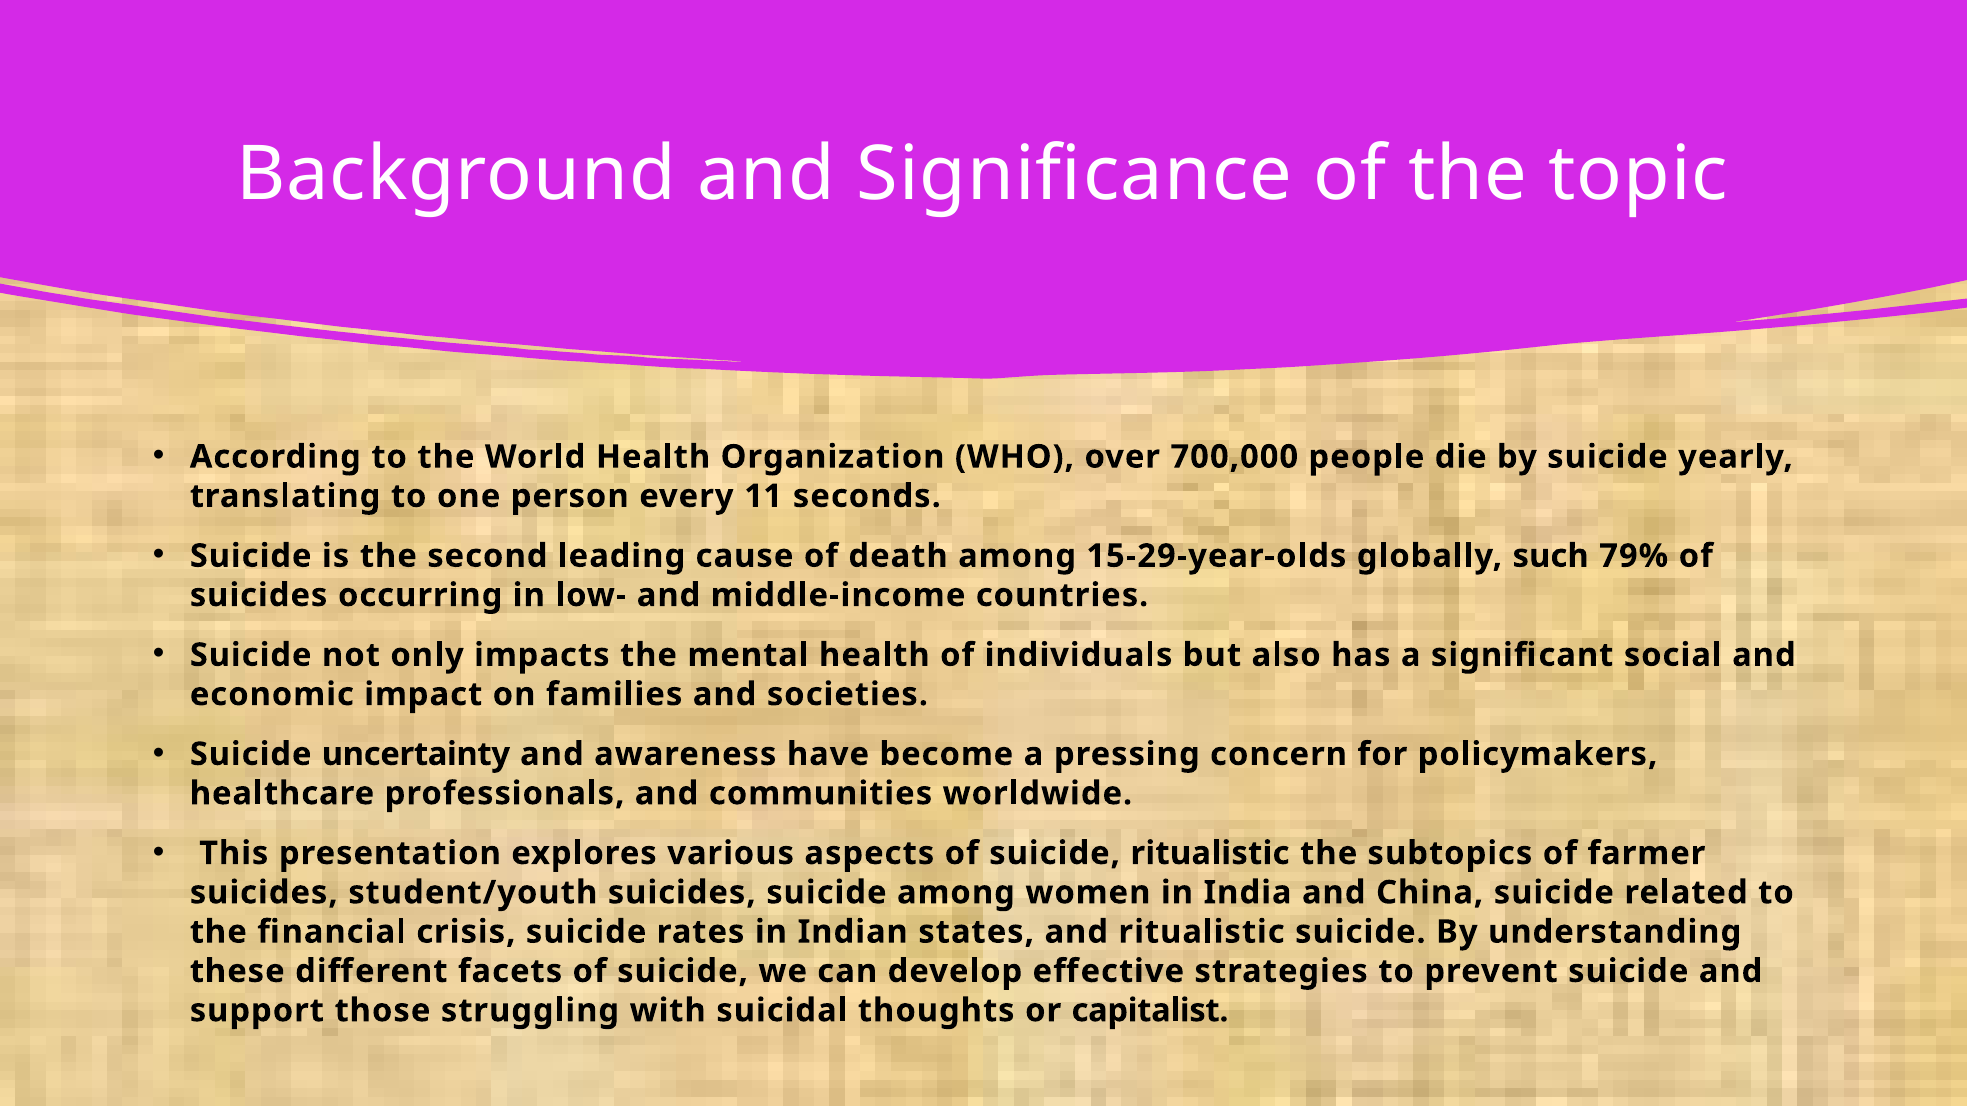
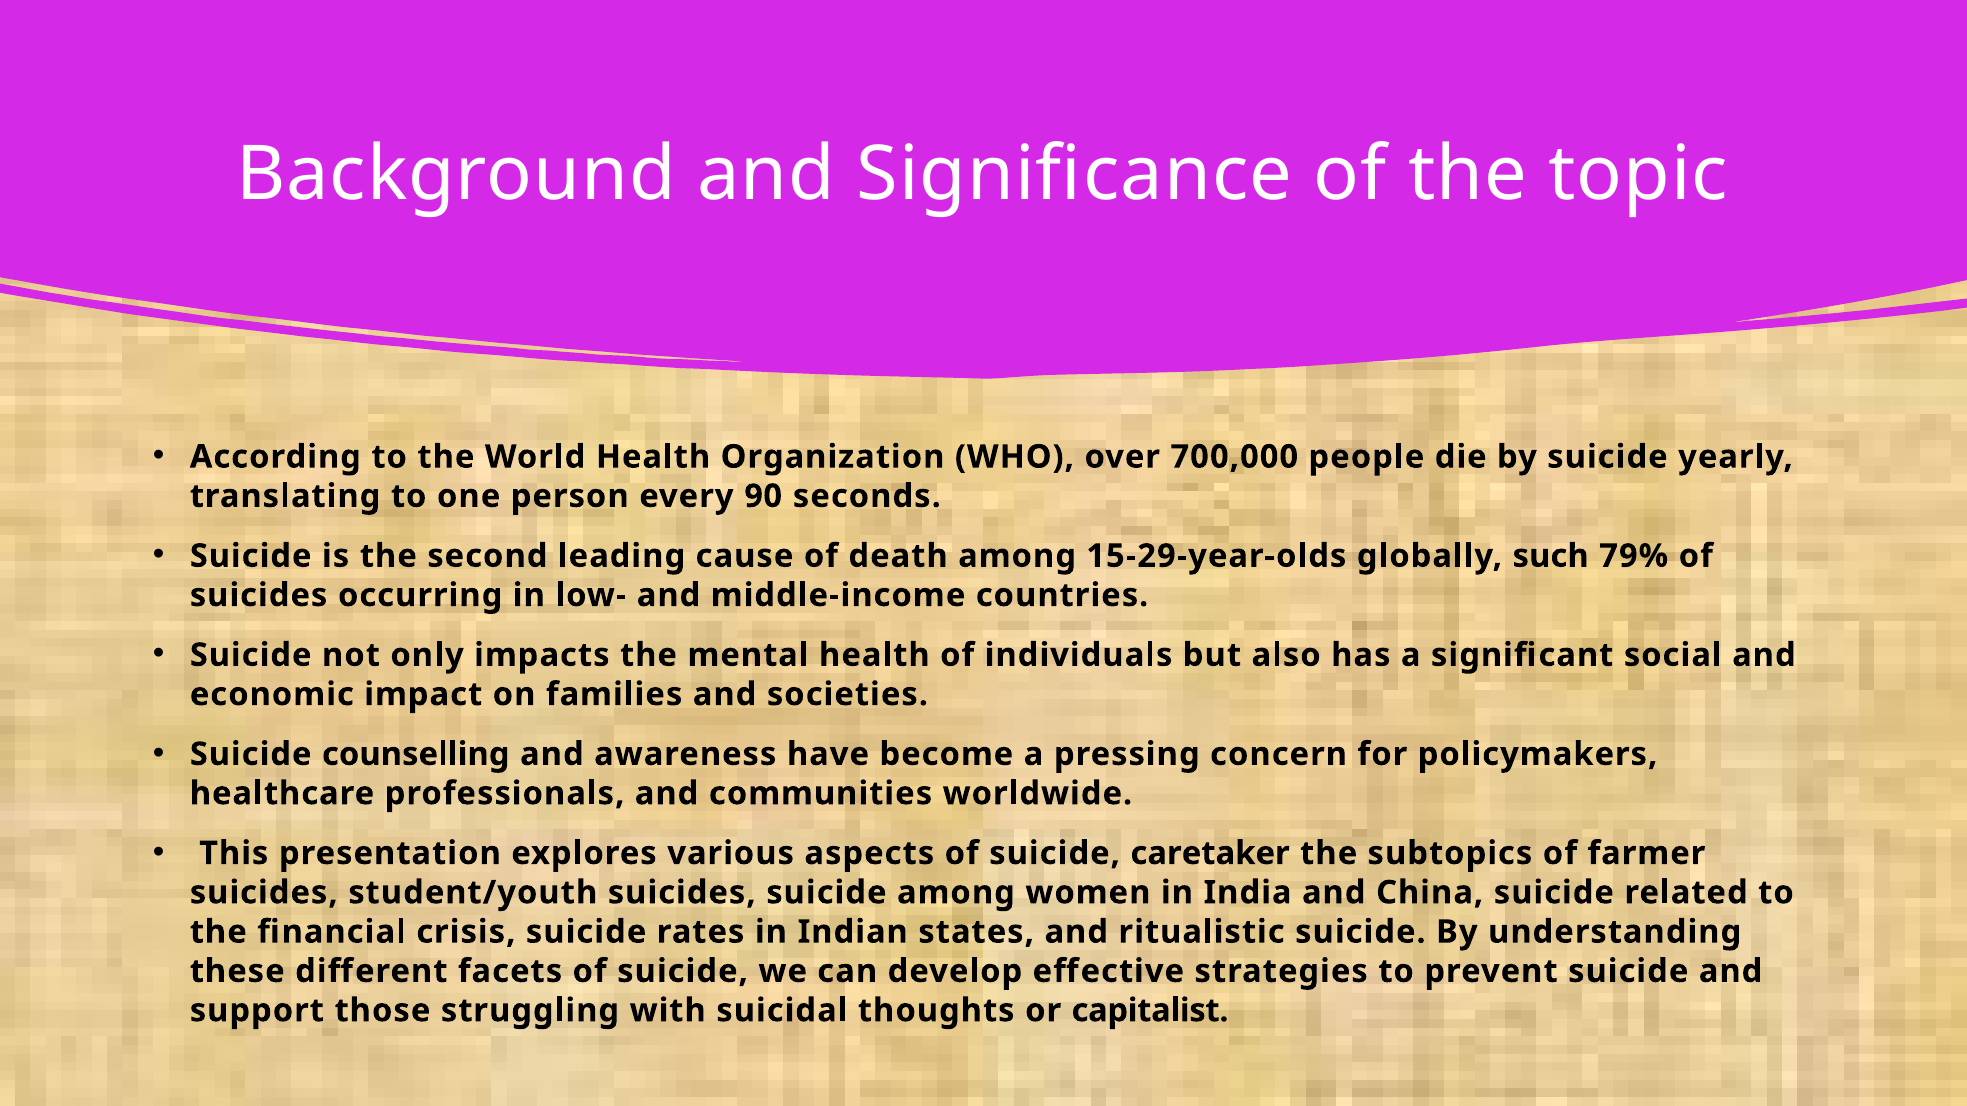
11: 11 -> 90
uncertainty: uncertainty -> counselling
suicide ritualistic: ritualistic -> caretaker
